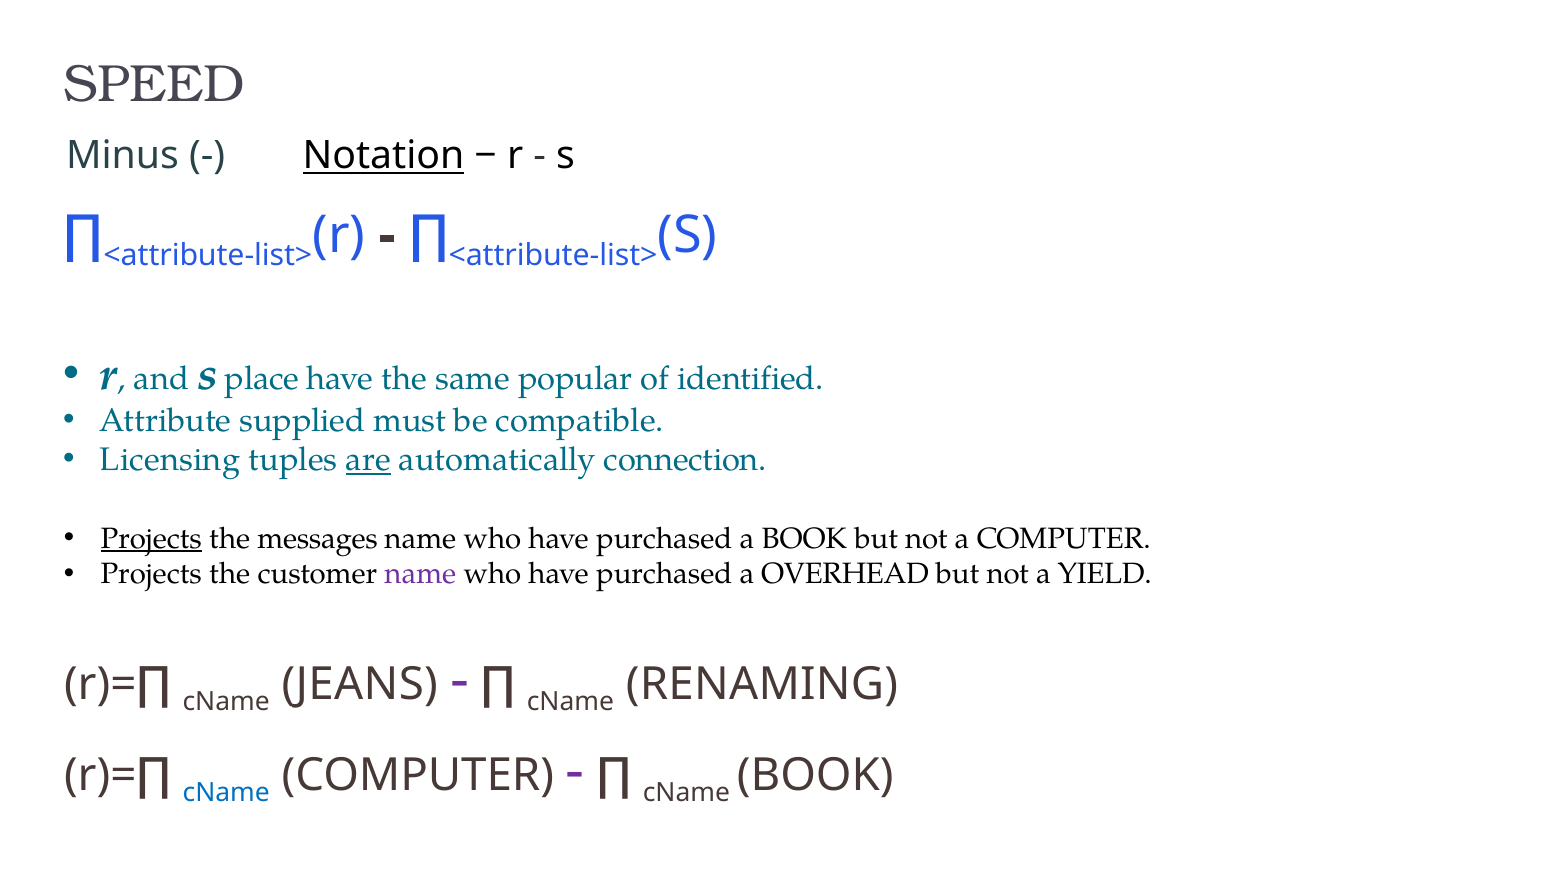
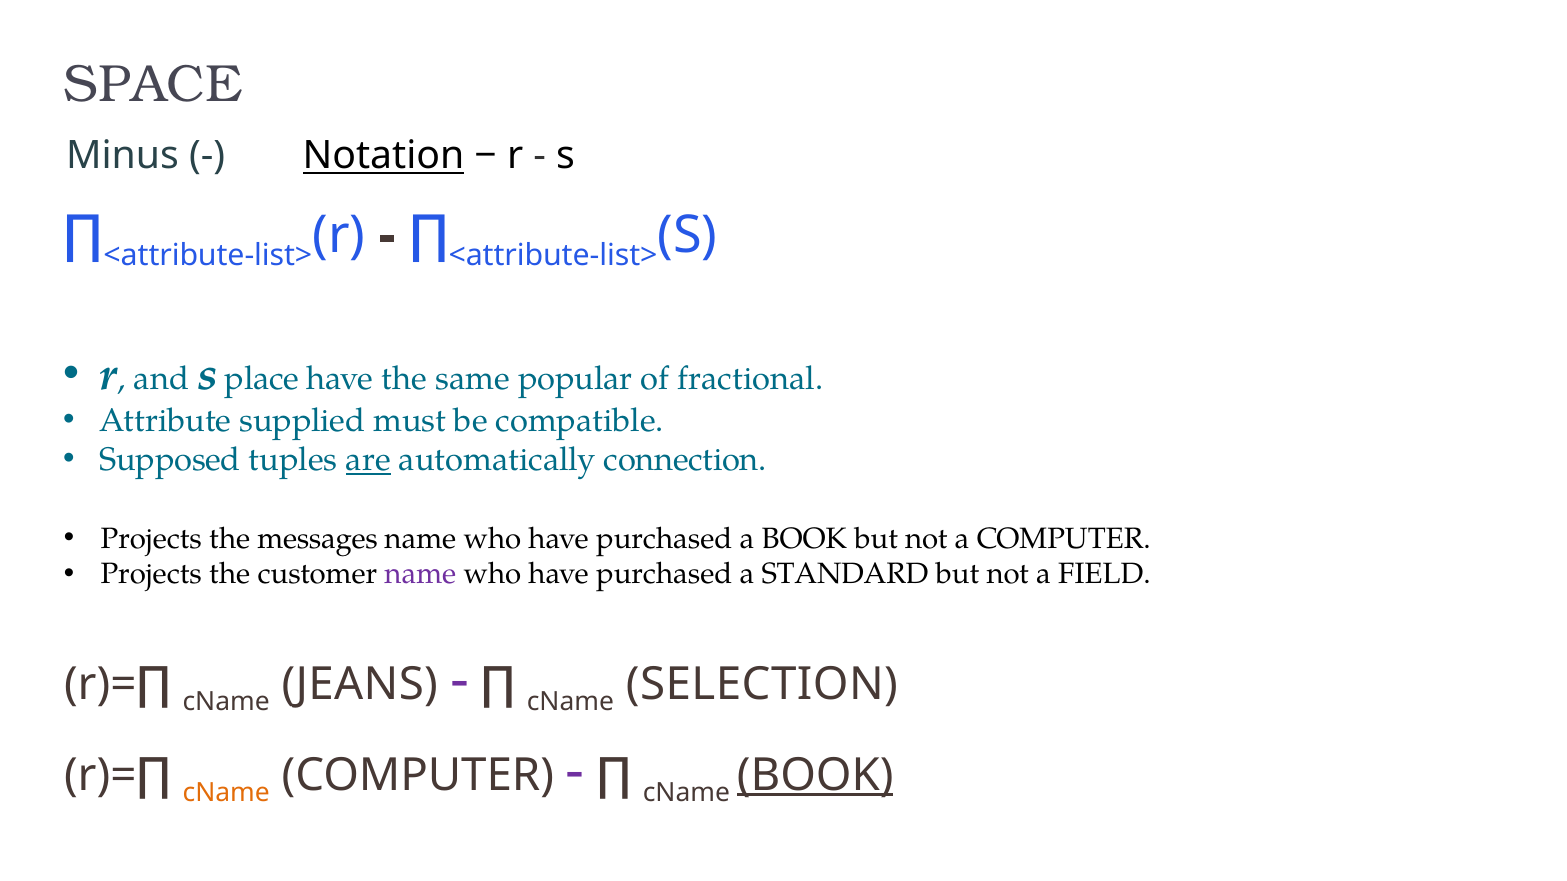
SPEED: SPEED -> SPACE
identified: identified -> fractional
Licensing: Licensing -> Supposed
Projects at (151, 539) underline: present -> none
OVERHEAD: OVERHEAD -> STANDARD
YIELD: YIELD -> FIELD
RENAMING: RENAMING -> SELECTION
cName at (226, 793) colour: blue -> orange
BOOK at (815, 776) underline: none -> present
